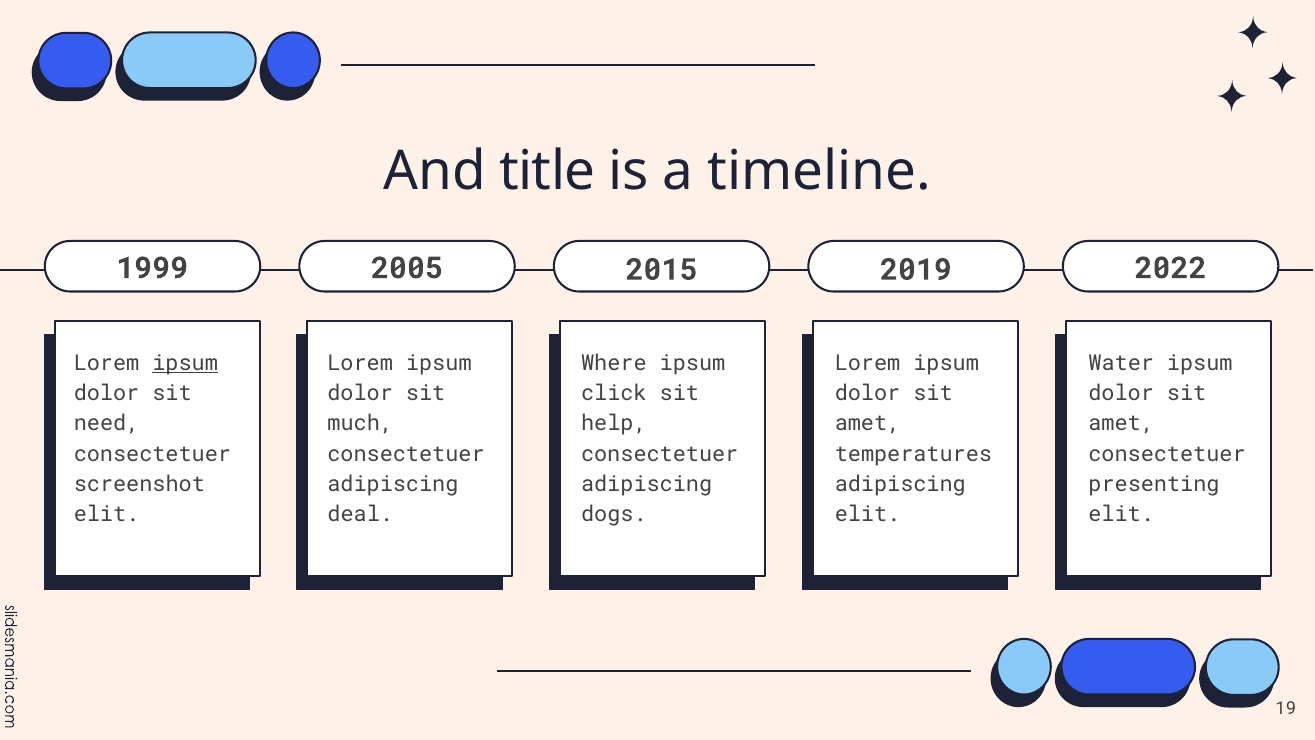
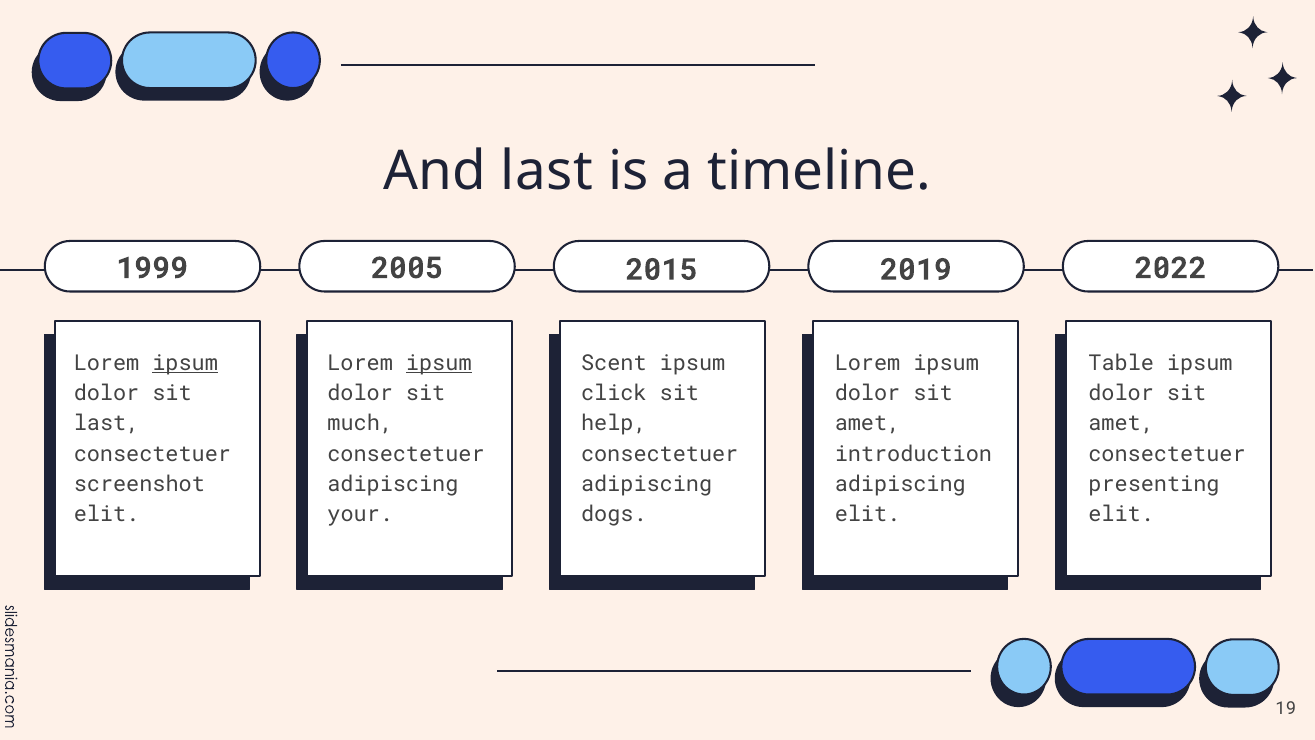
And title: title -> last
ipsum at (439, 363) underline: none -> present
Where: Where -> Scent
Water: Water -> Table
need at (107, 423): need -> last
temperatures: temperatures -> introduction
deal: deal -> your
